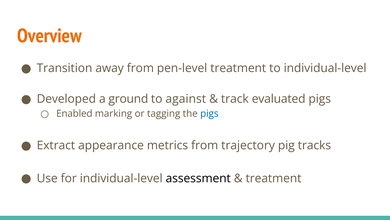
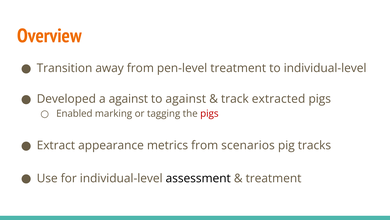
a ground: ground -> against
evaluated: evaluated -> extracted
pigs at (209, 113) colour: blue -> red
trajectory: trajectory -> scenarios
